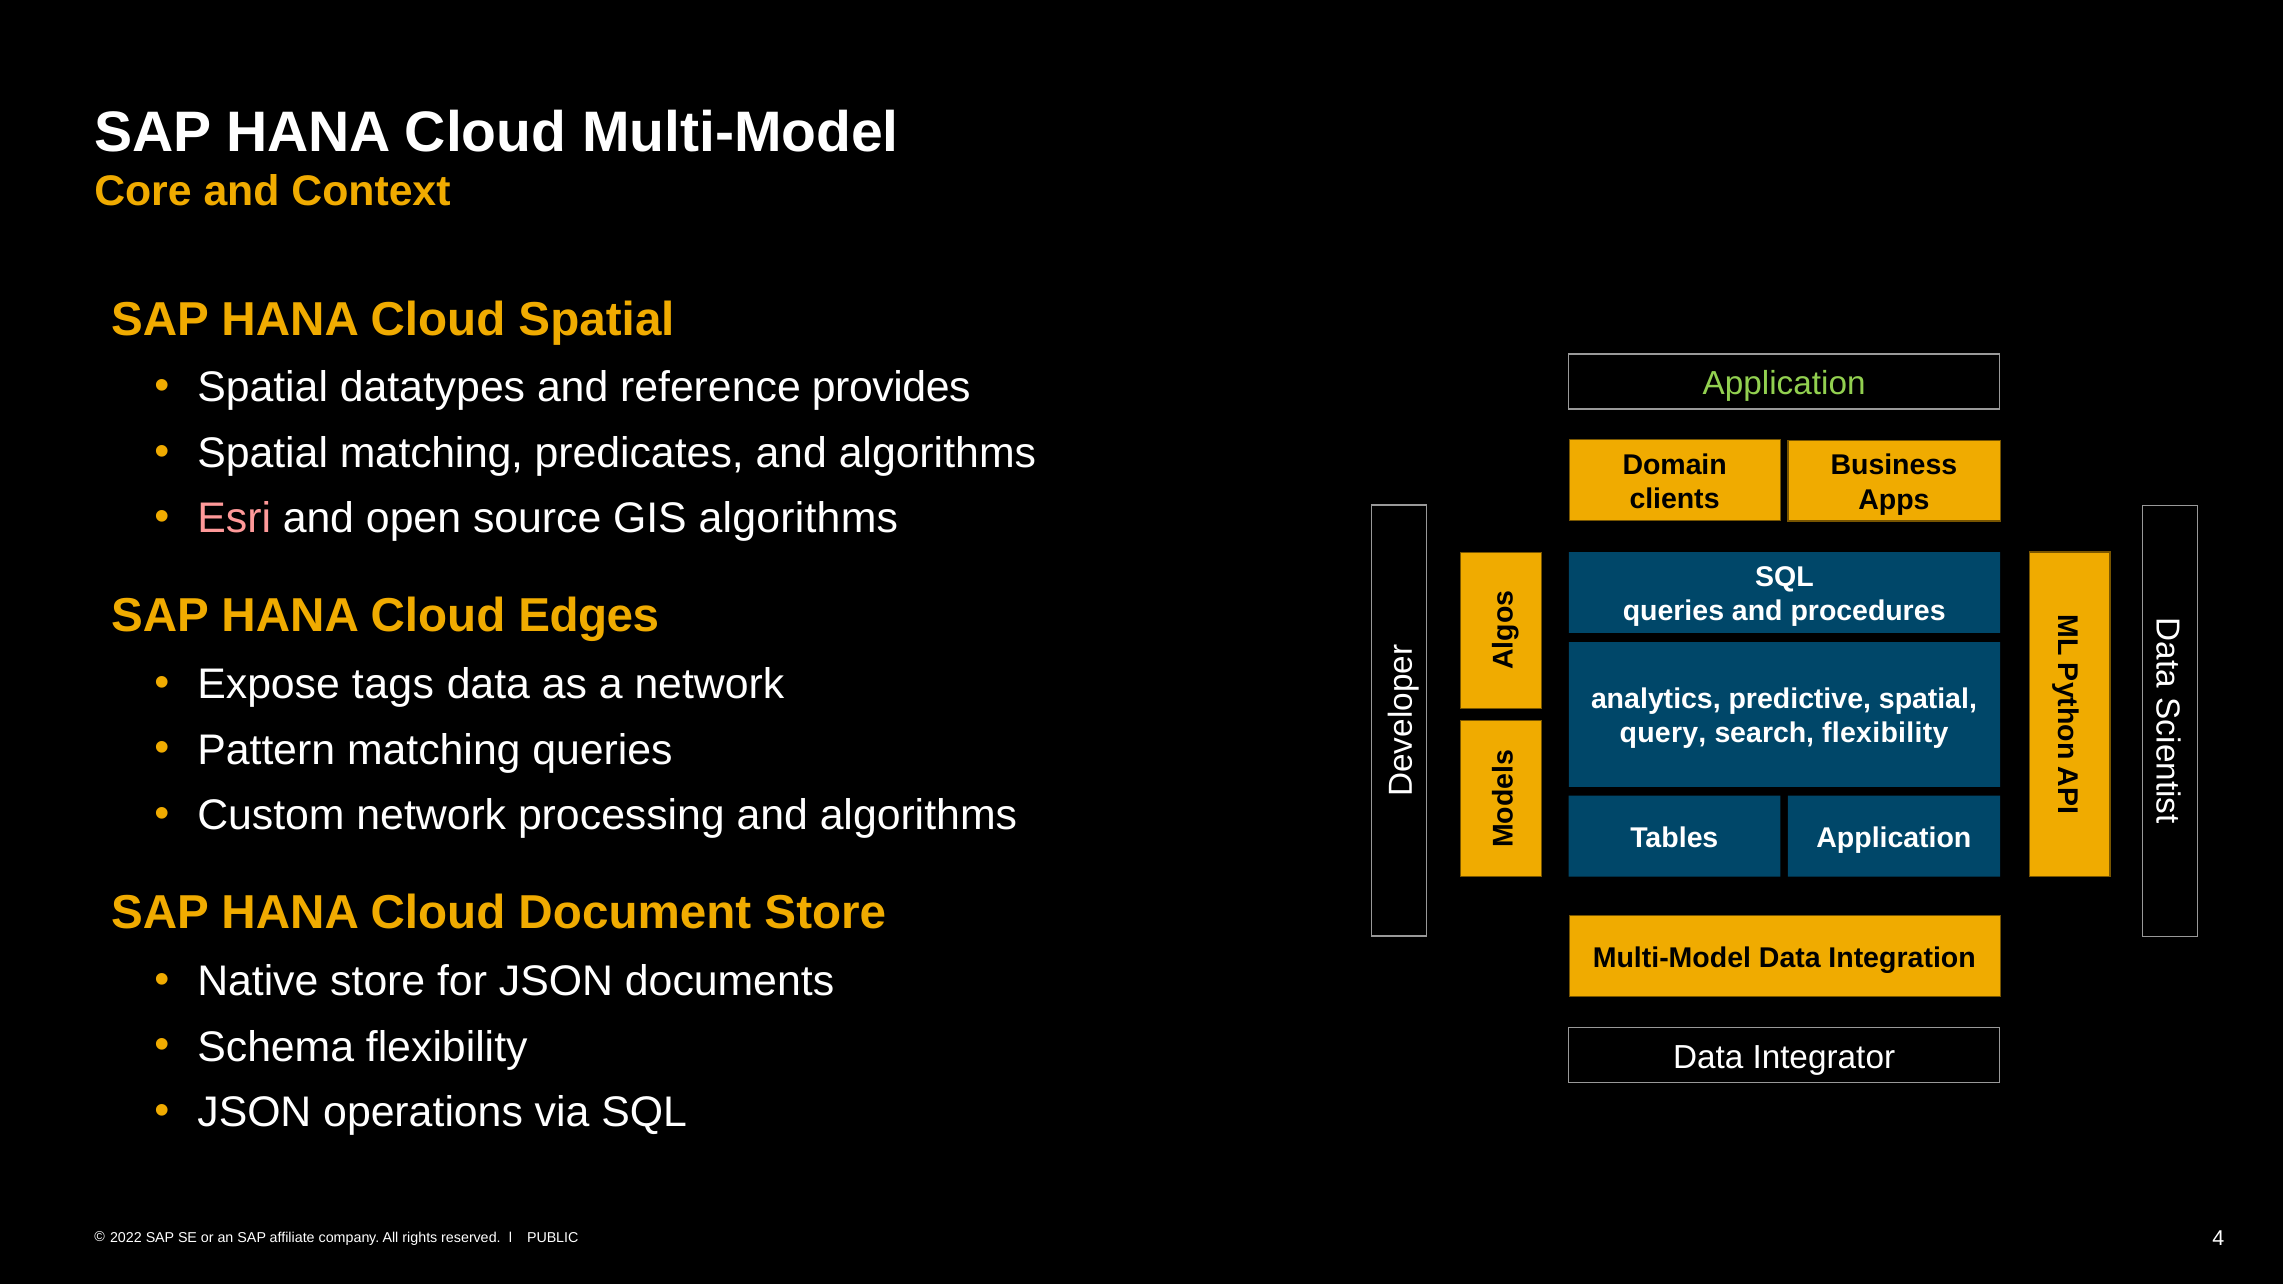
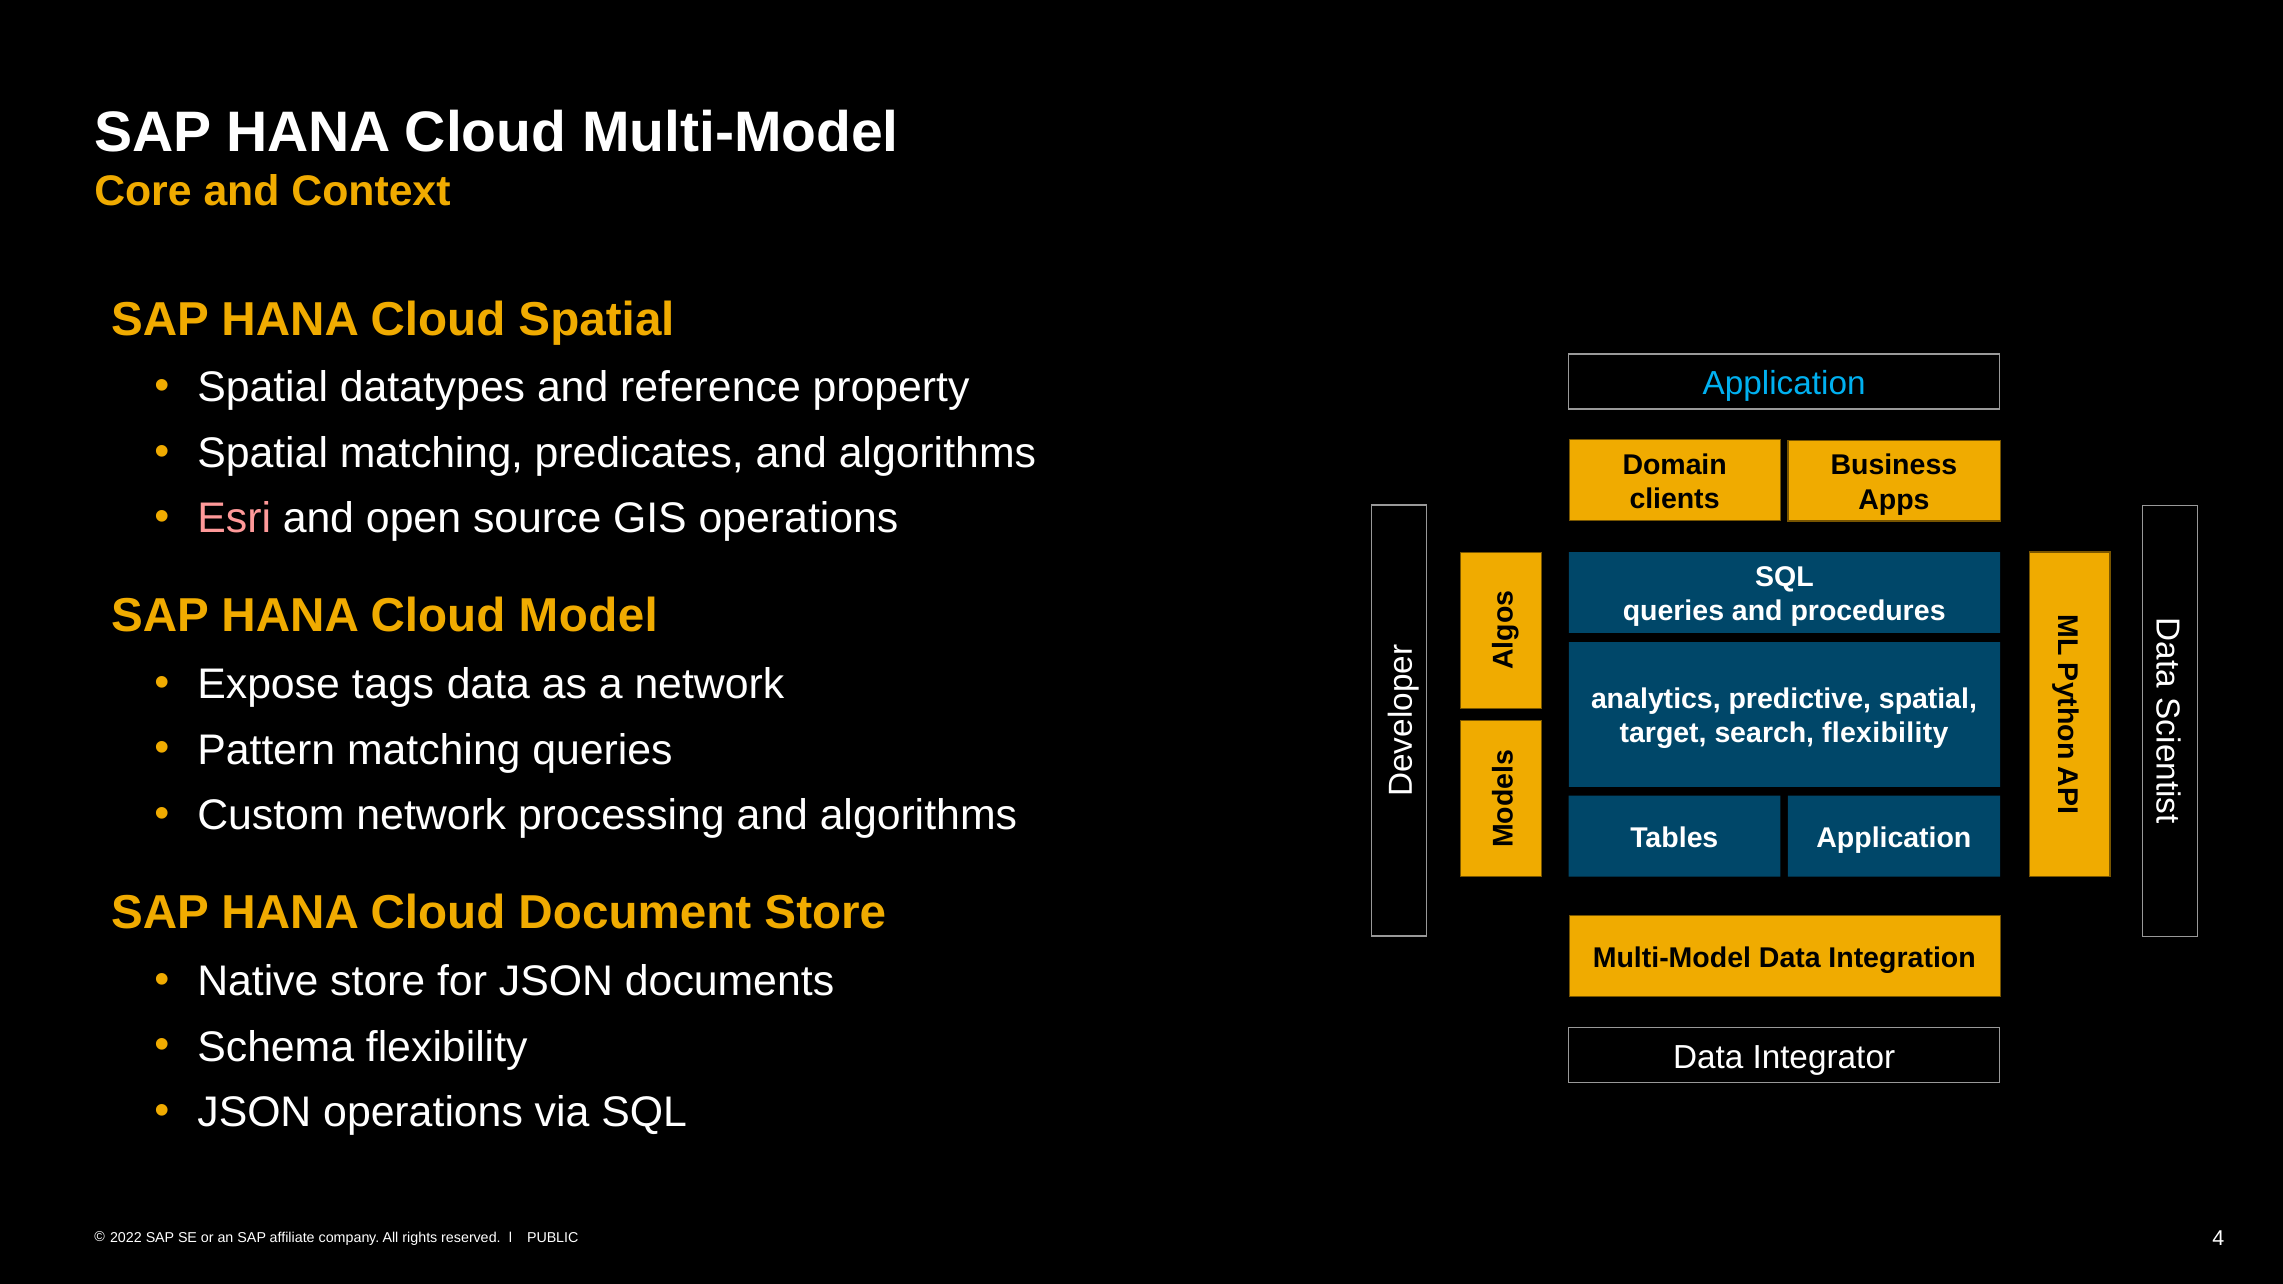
provides: provides -> property
Application at (1784, 384) colour: light green -> light blue
GIS algorithms: algorithms -> operations
Edges: Edges -> Model
query: query -> target
